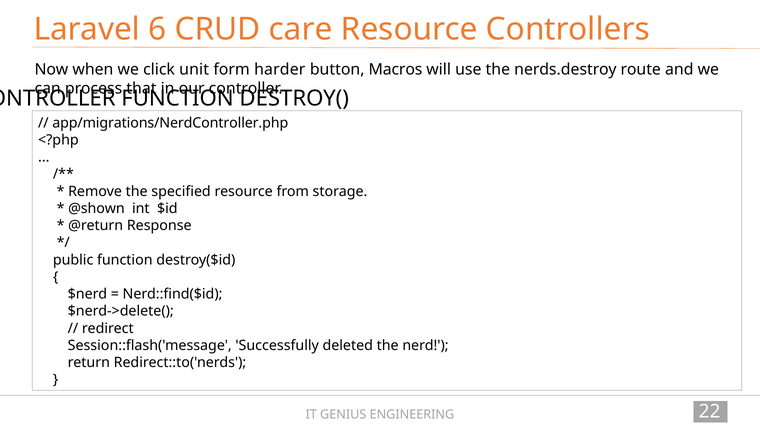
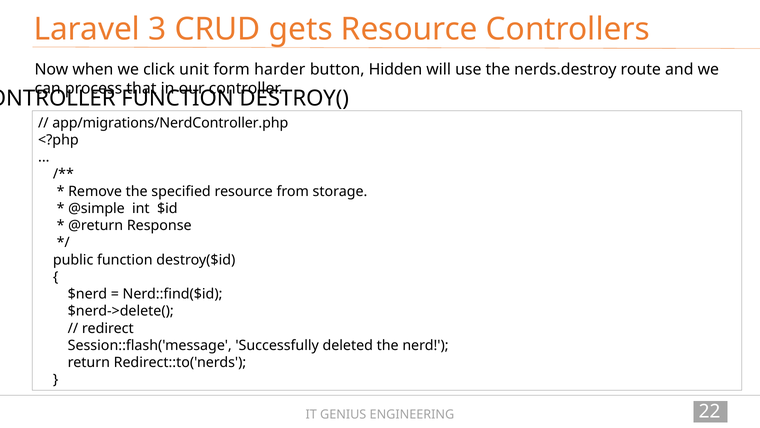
6: 6 -> 3
care: care -> gets
Macros: Macros -> Hidden
@shown: @shown -> @simple
